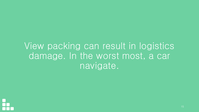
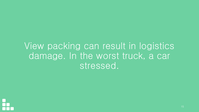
most: most -> truck
navigate: navigate -> stressed
